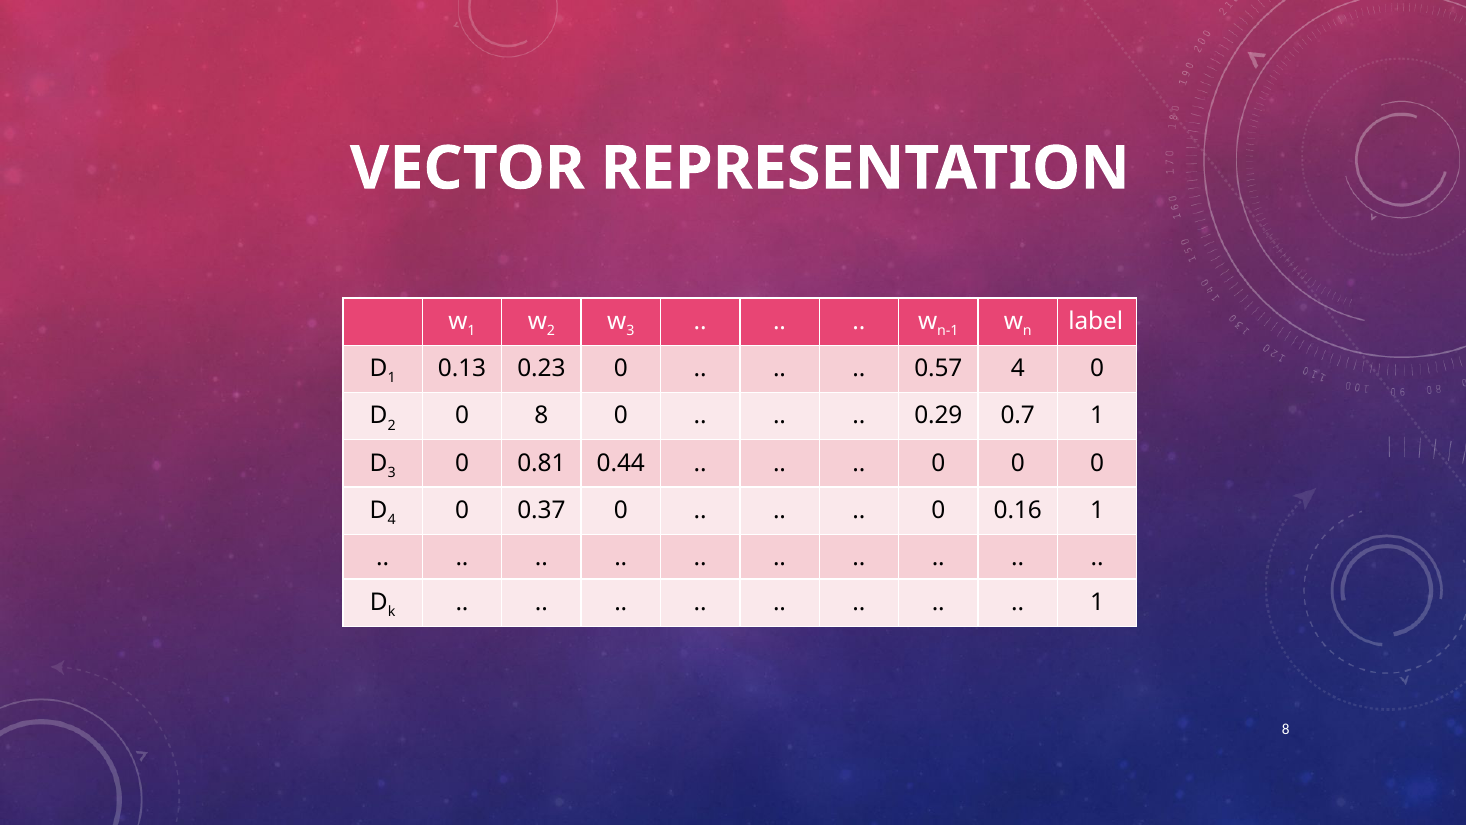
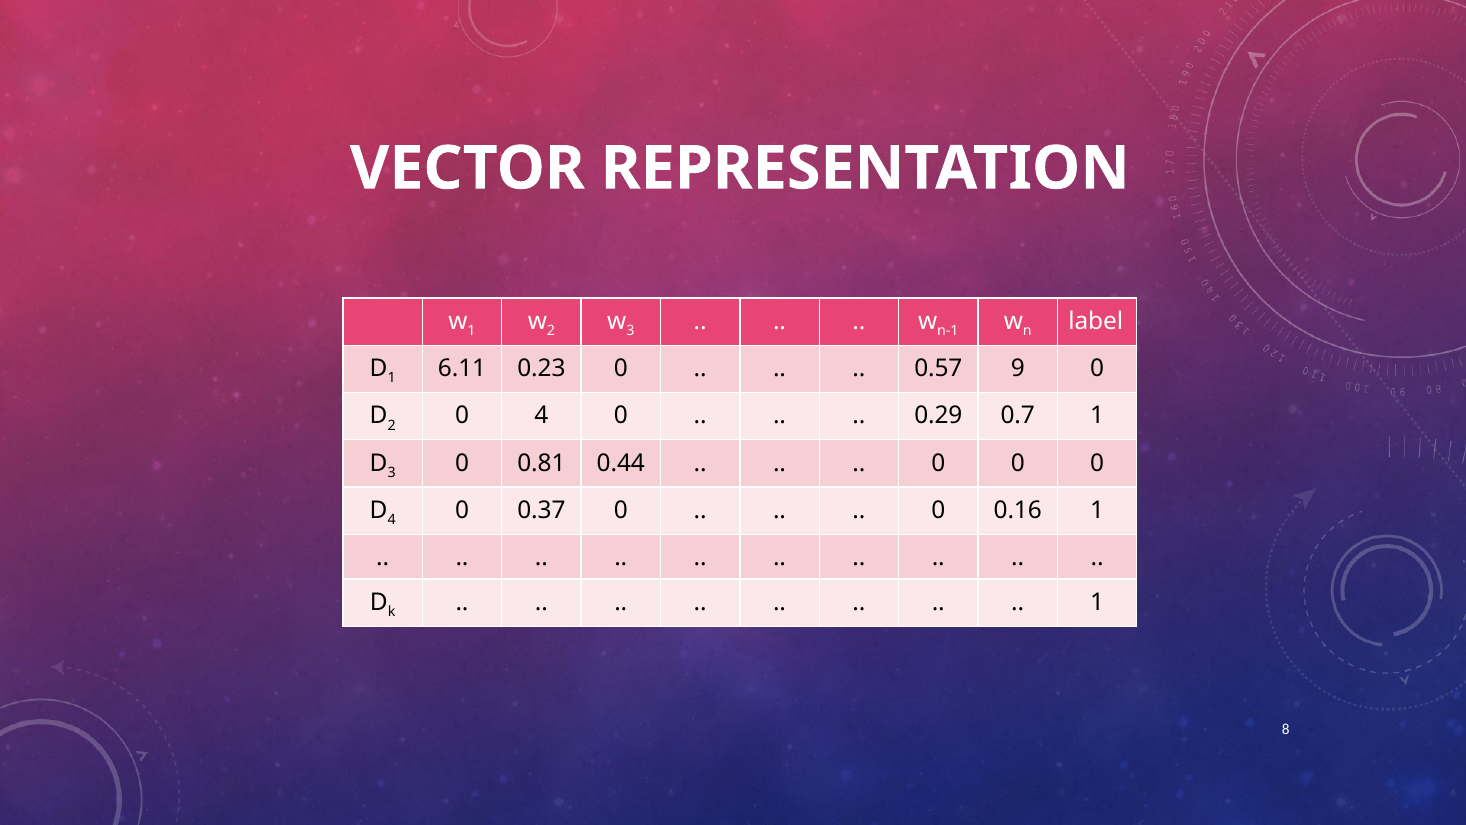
0.13: 0.13 -> 6.11
0.57 4: 4 -> 9
0 8: 8 -> 4
